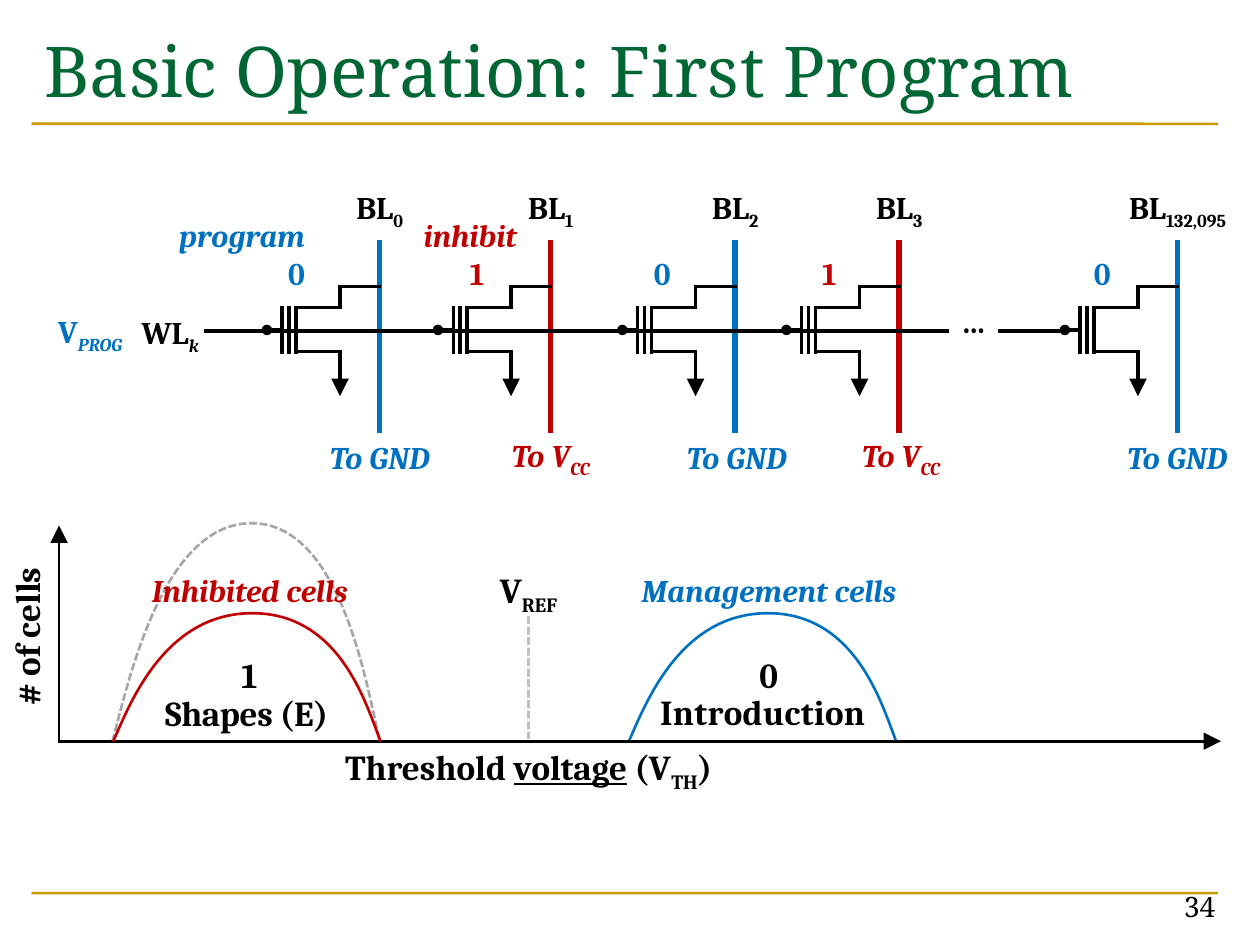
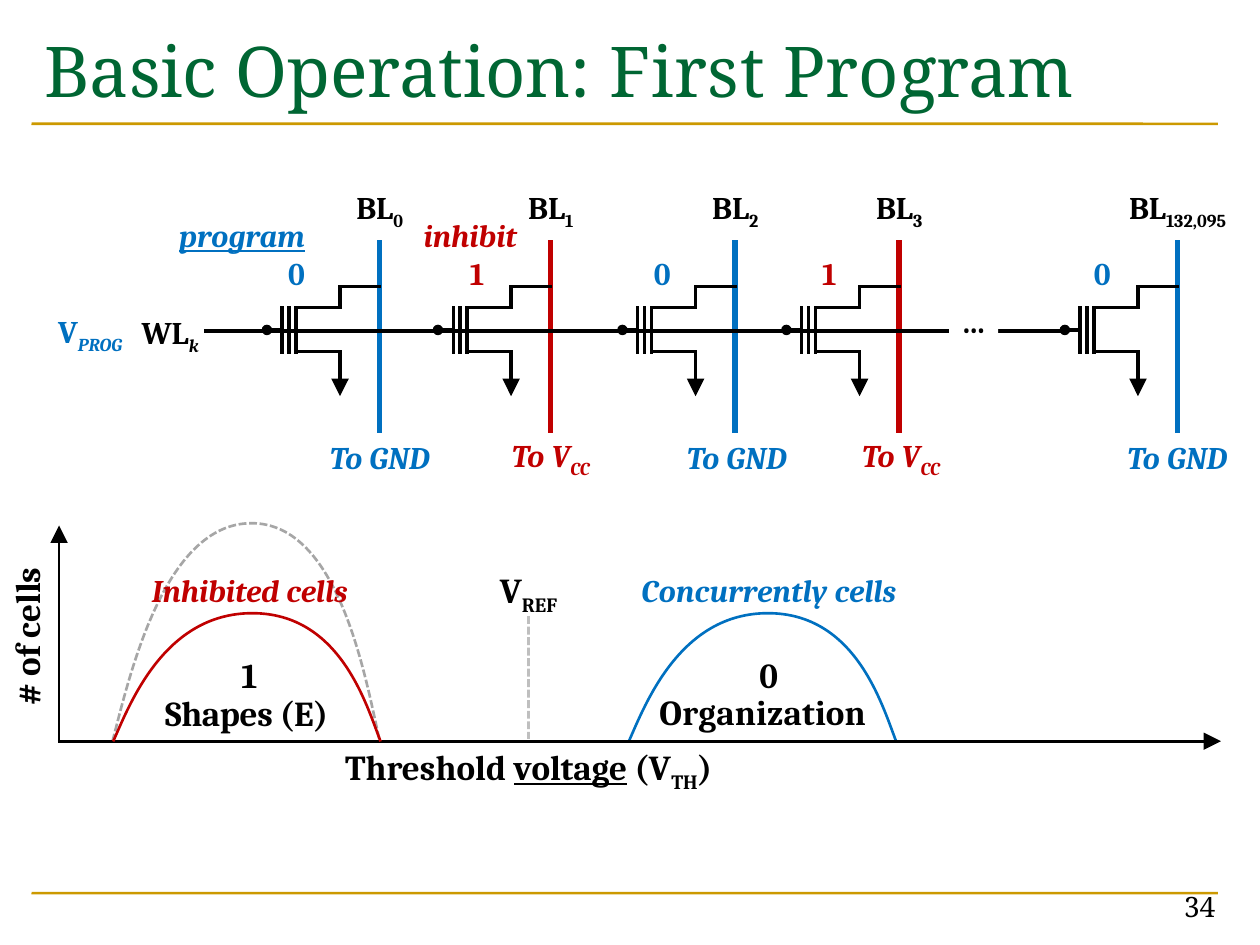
program at (242, 238) underline: none -> present
Management: Management -> Concurrently
Introduction: Introduction -> Organization
